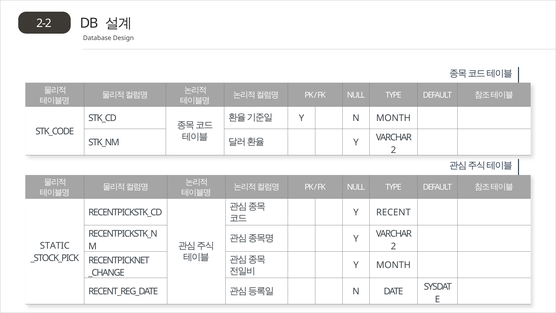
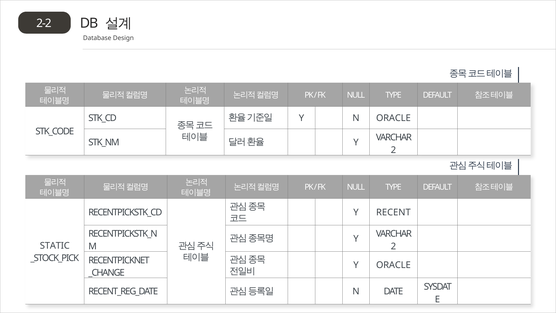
N MONTH: MONTH -> ORACLE
Y MONTH: MONTH -> ORACLE
